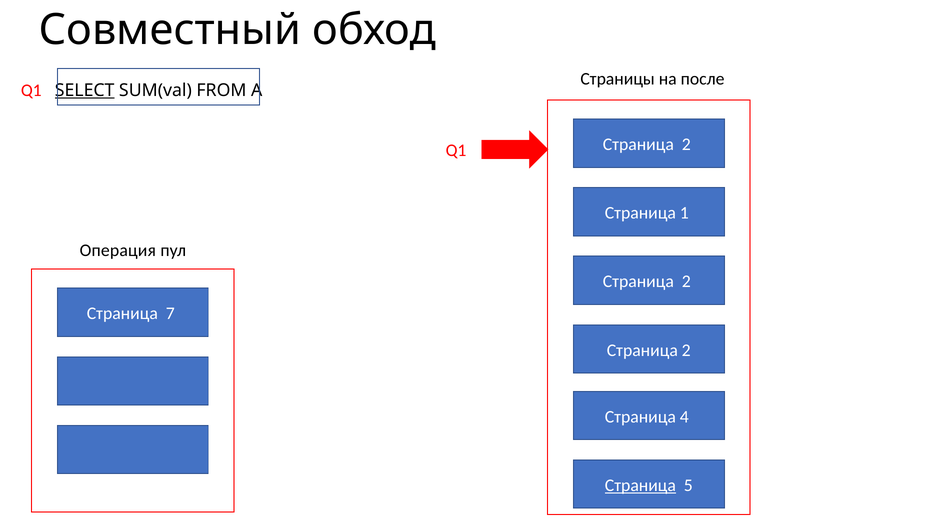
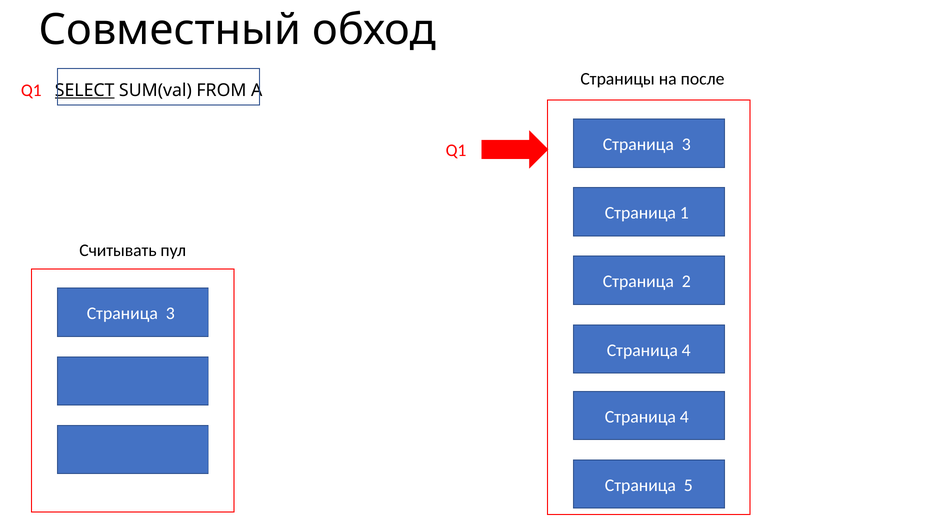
2 at (686, 144): 2 -> 3
Операция: Операция -> Считывать
7 at (170, 314): 7 -> 3
2 at (686, 350): 2 -> 4
Страница at (640, 485) underline: present -> none
